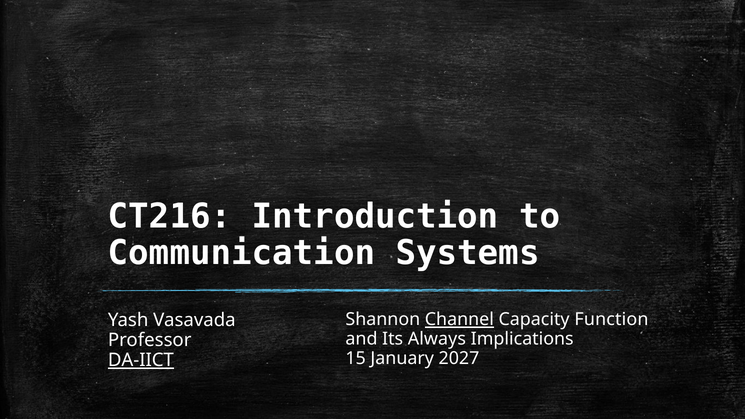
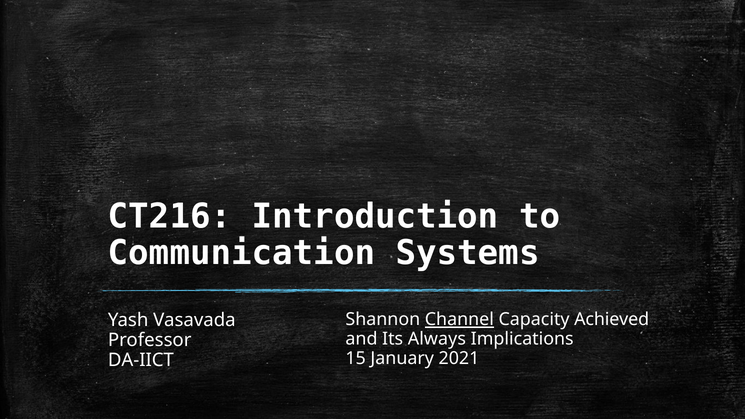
Function: Function -> Achieved
2027: 2027 -> 2021
DA-IICT underline: present -> none
